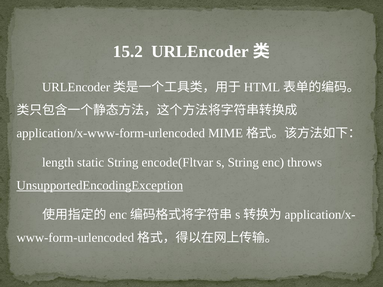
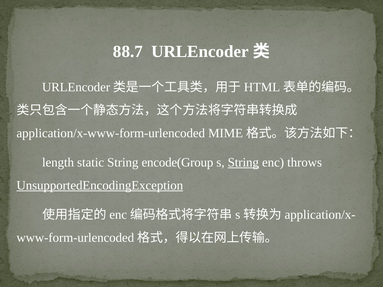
15.2: 15.2 -> 88.7
encode(Fltvar: encode(Fltvar -> encode(Group
String at (243, 163) underline: none -> present
